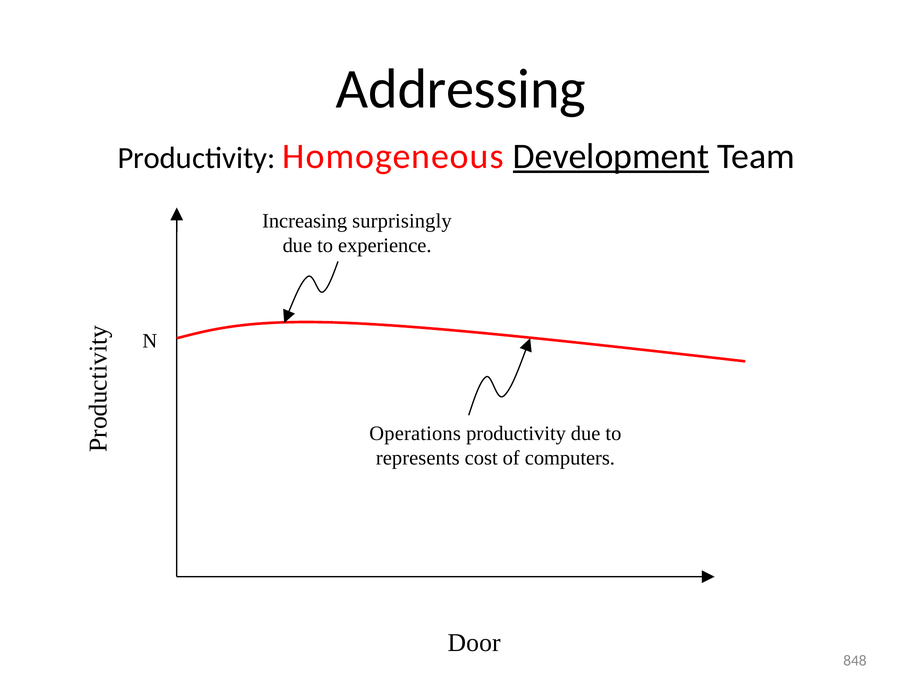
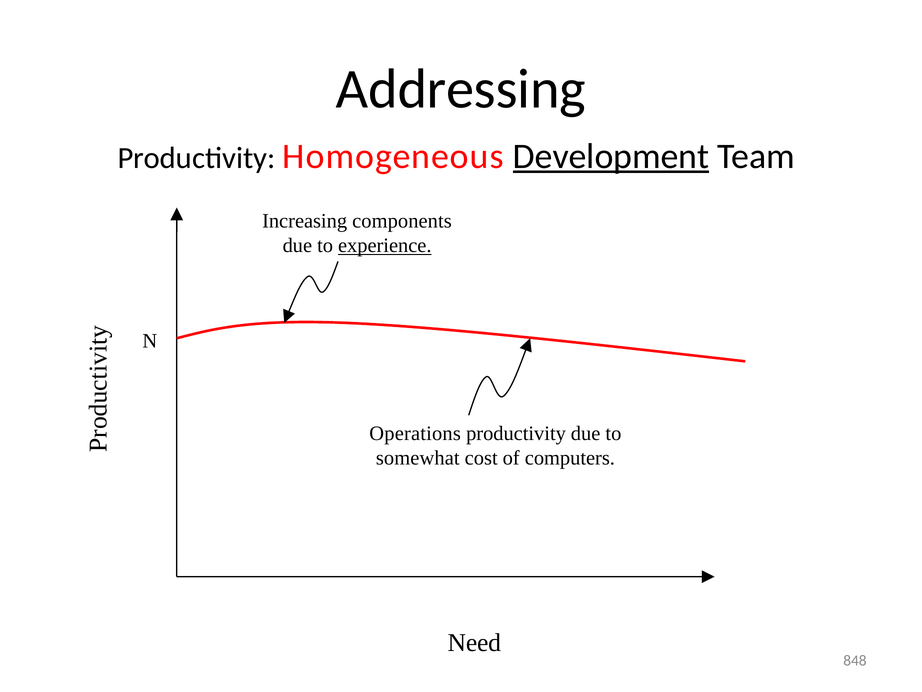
surprisingly: surprisingly -> components
experience underline: none -> present
represents: represents -> somewhat
Door: Door -> Need
